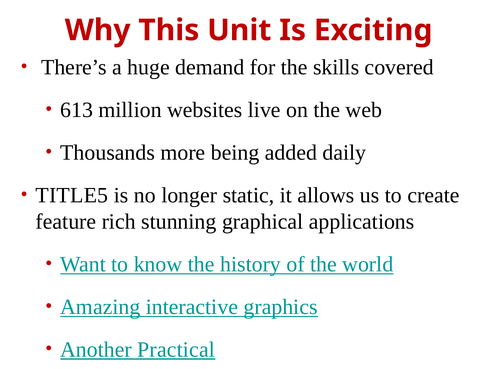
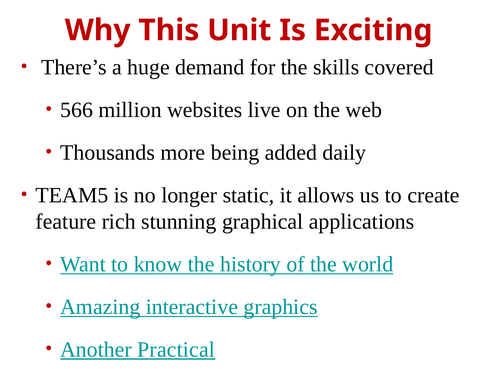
613: 613 -> 566
TITLE5: TITLE5 -> TEAM5
